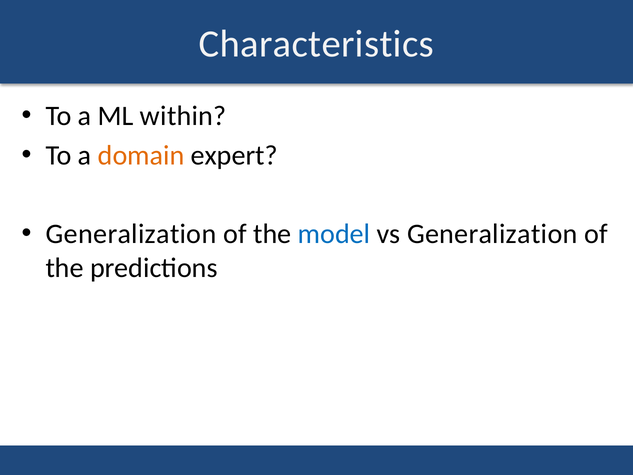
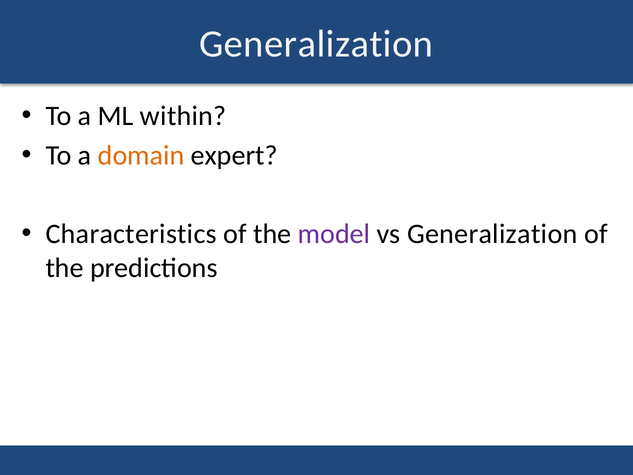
Characteristics at (316, 44): Characteristics -> Generalization
Generalization at (131, 234): Generalization -> Characteristics
model colour: blue -> purple
